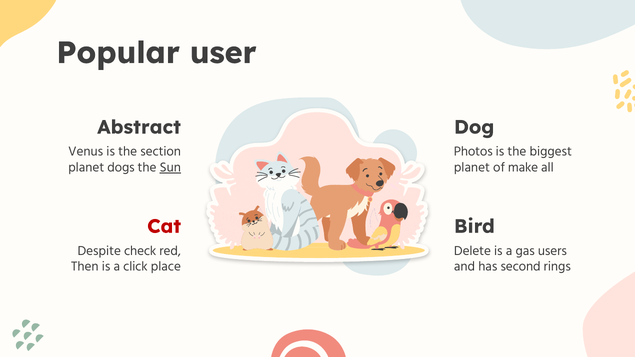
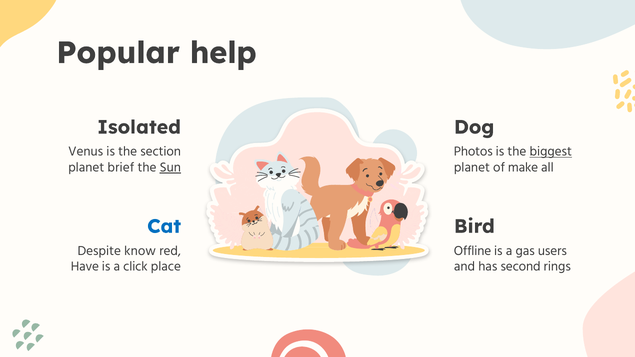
user: user -> help
Abstract: Abstract -> Isolated
biggest underline: none -> present
dogs: dogs -> brief
Cat colour: red -> blue
check: check -> know
Delete: Delete -> Offline
Then: Then -> Have
